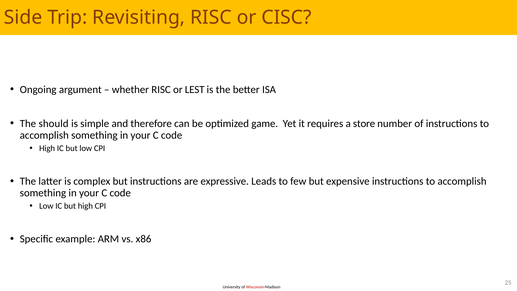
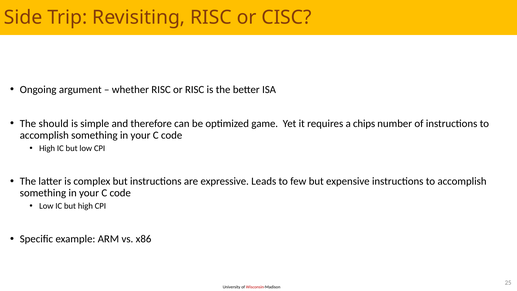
or LEST: LEST -> RISC
store: store -> chips
